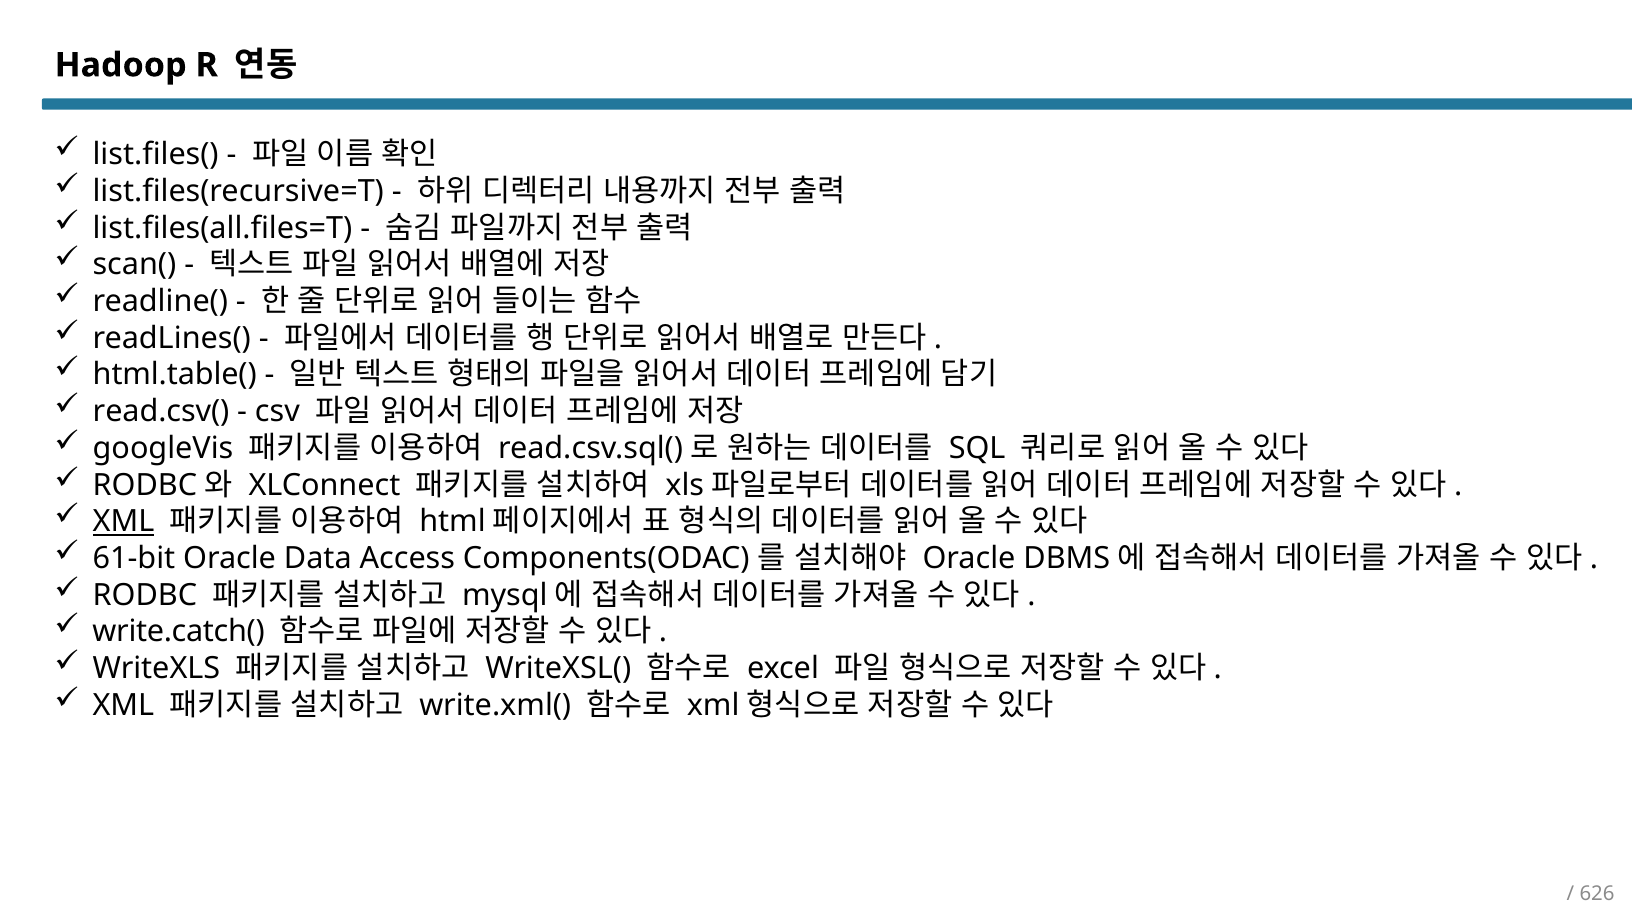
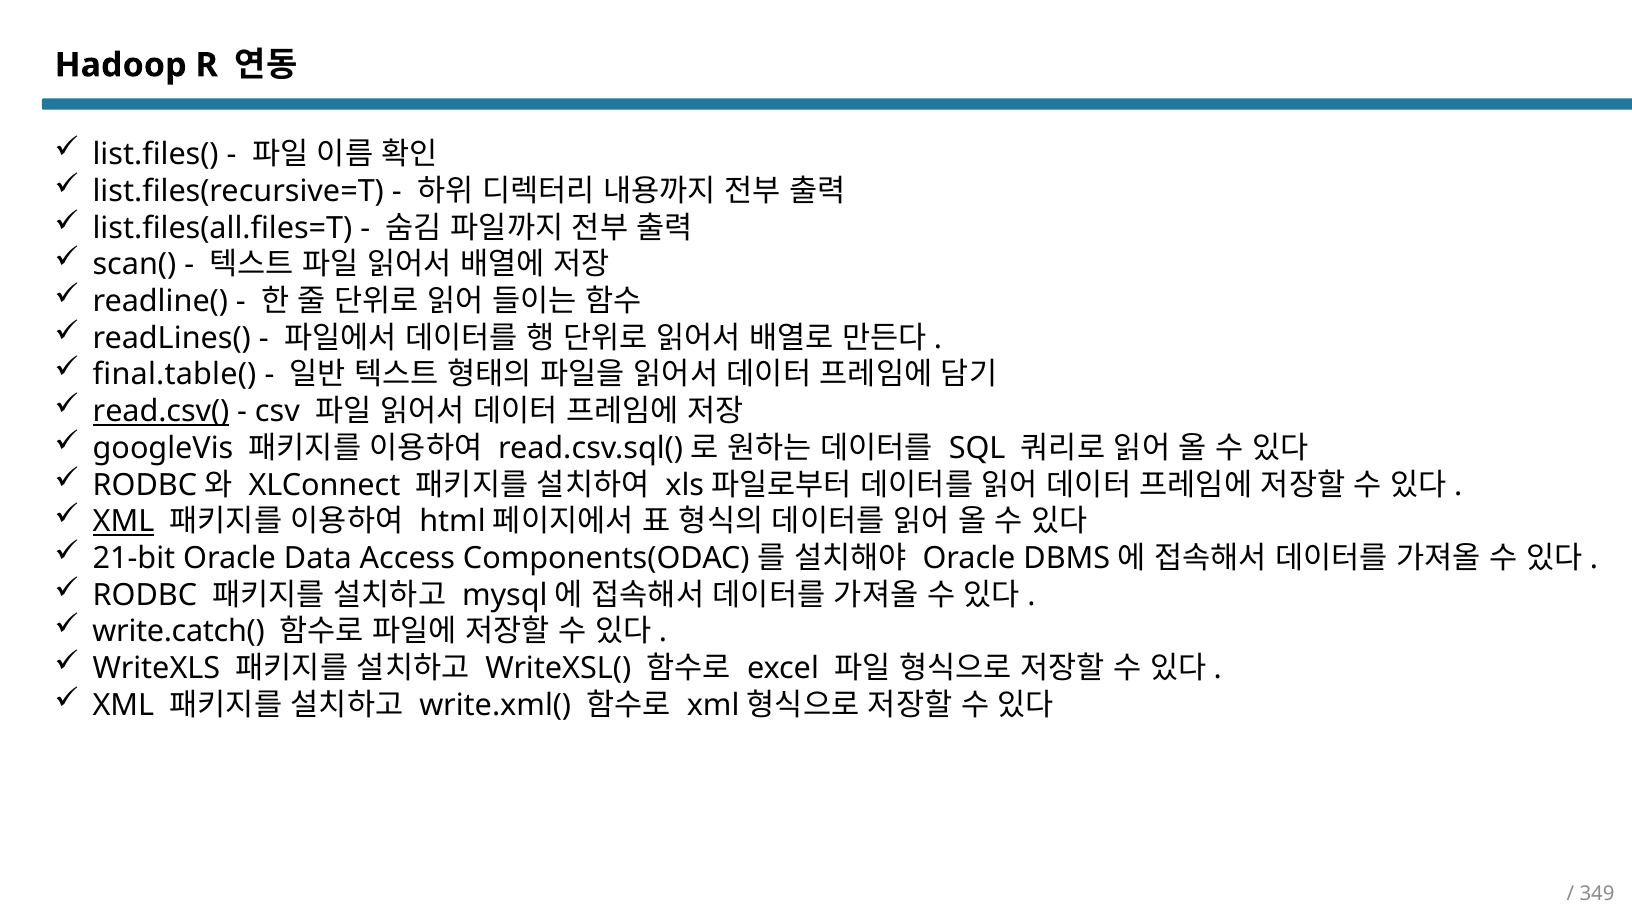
html.table(: html.table( -> final.table(
read.csv( underline: none -> present
61-bit: 61-bit -> 21-bit
626: 626 -> 349
